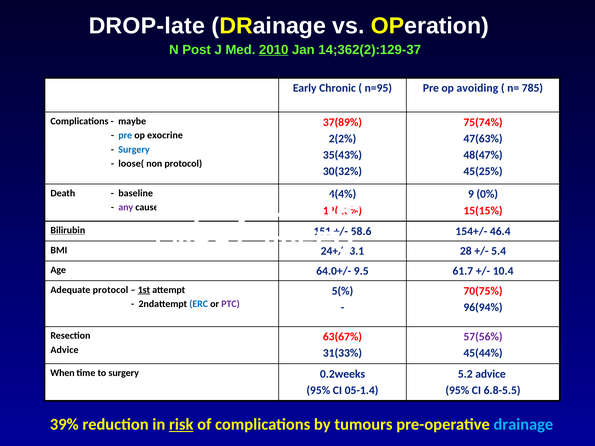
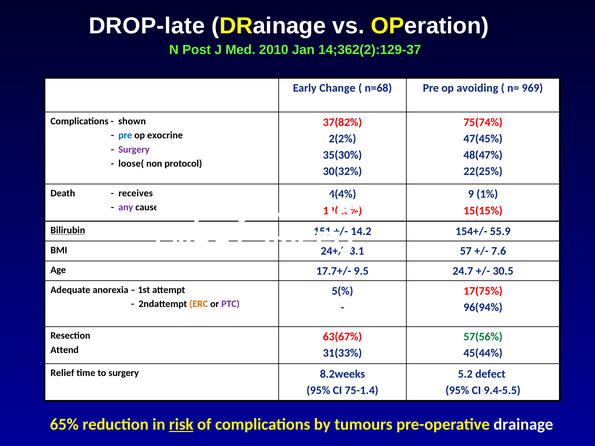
2010 underline: present -> none
Chronic: Chronic -> Change
n=95: n=95 -> n=68
785: 785 -> 969
maybe: maybe -> shown
37(89%: 37(89% -> 37(82%
47(63%: 47(63% -> 47(45%
Surgery at (134, 149) colour: blue -> purple
35(43%: 35(43% -> 35(30%
45(25%: 45(25% -> 22(25%
baseline: baseline -> receives
0%: 0% -> 1%
58.6: 58.6 -> 14.2
46.4: 46.4 -> 55.9
28: 28 -> 57
5.4: 5.4 -> 7.6
64.0+/-: 64.0+/- -> 17.7+/-
61.7: 61.7 -> 24.7
10.4: 10.4 -> 30.5
Adequate protocol: protocol -> anorexia
1st underline: present -> none
70(75%: 70(75% -> 17(75%
ERC colour: blue -> orange
57(56% colour: purple -> green
Advice at (65, 350): Advice -> Attend
When: When -> Relief
0.2weeks: 0.2weeks -> 8.2weeks
5.2 advice: advice -> defect
05-1.4: 05-1.4 -> 75-1.4
6.8-5.5: 6.8-5.5 -> 9.4-5.5
39%: 39% -> 65%
drainage at (523, 425) colour: light blue -> white
